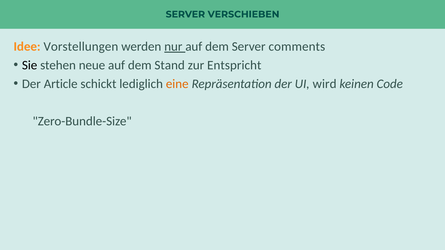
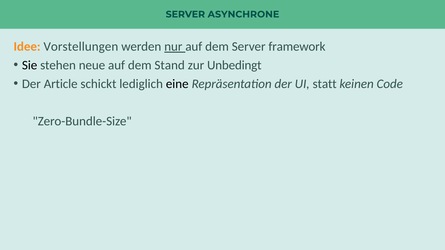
VERSCHIEBEN: VERSCHIEBEN -> ASYNCHRONE
comments: comments -> framework
Entspricht: Entspricht -> Unbedingt
eine colour: orange -> black
wird: wird -> statt
